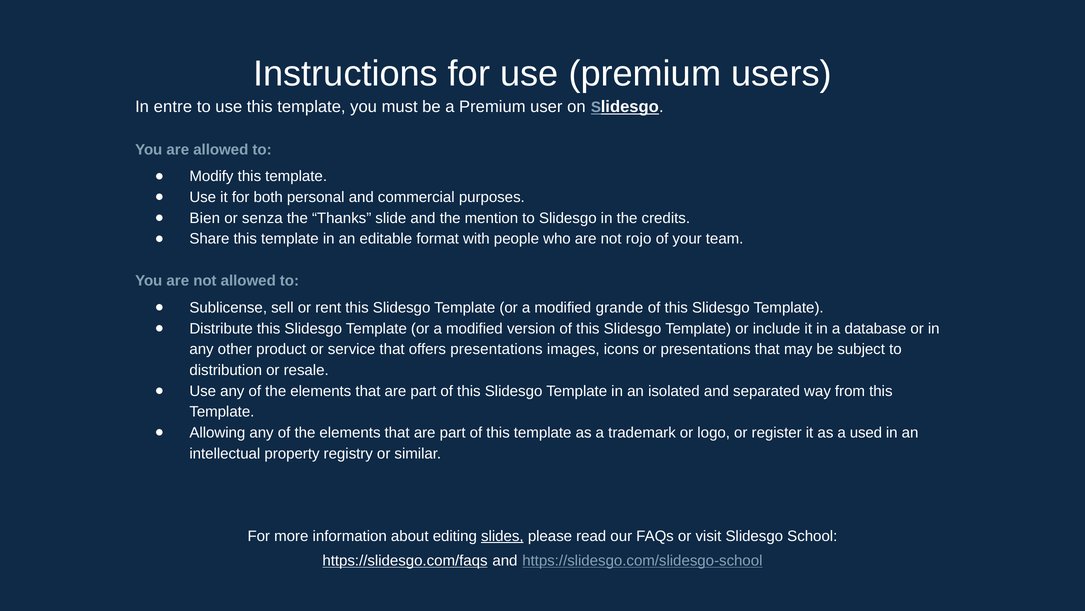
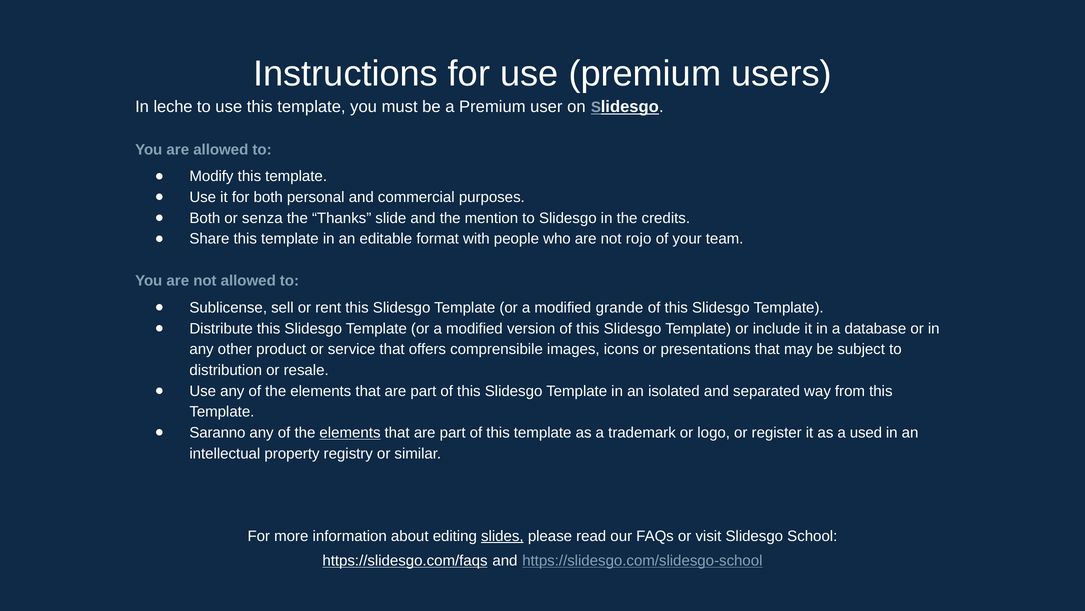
entre: entre -> leche
Bien at (205, 218): Bien -> Both
offers presentations: presentations -> comprensibile
Allowing: Allowing -> Saranno
elements at (350, 432) underline: none -> present
